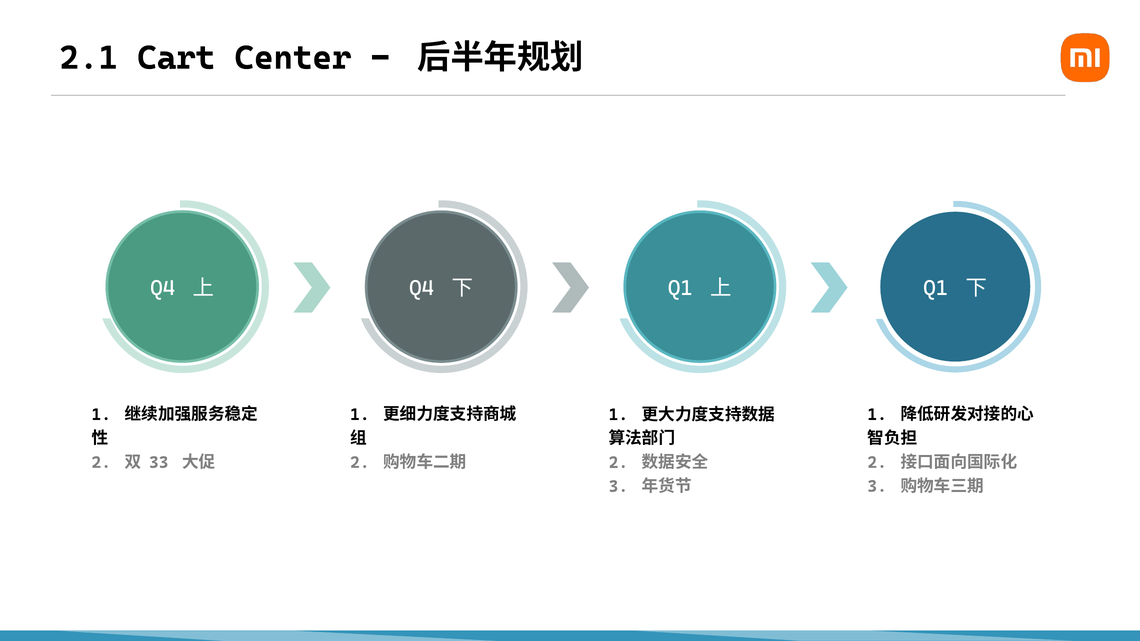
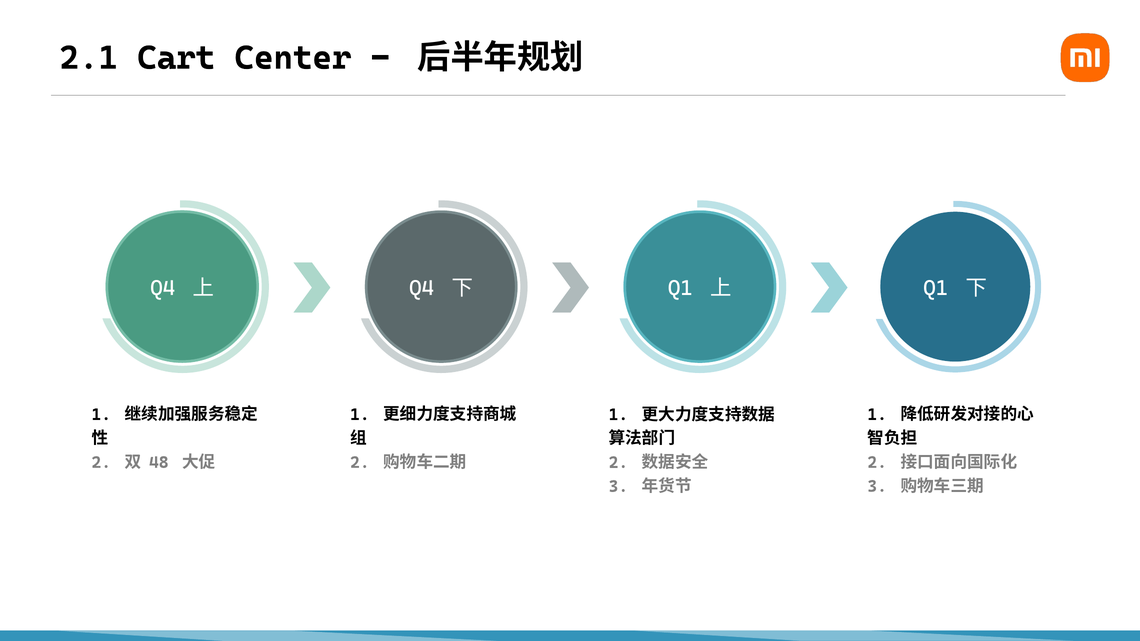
33: 33 -> 48
